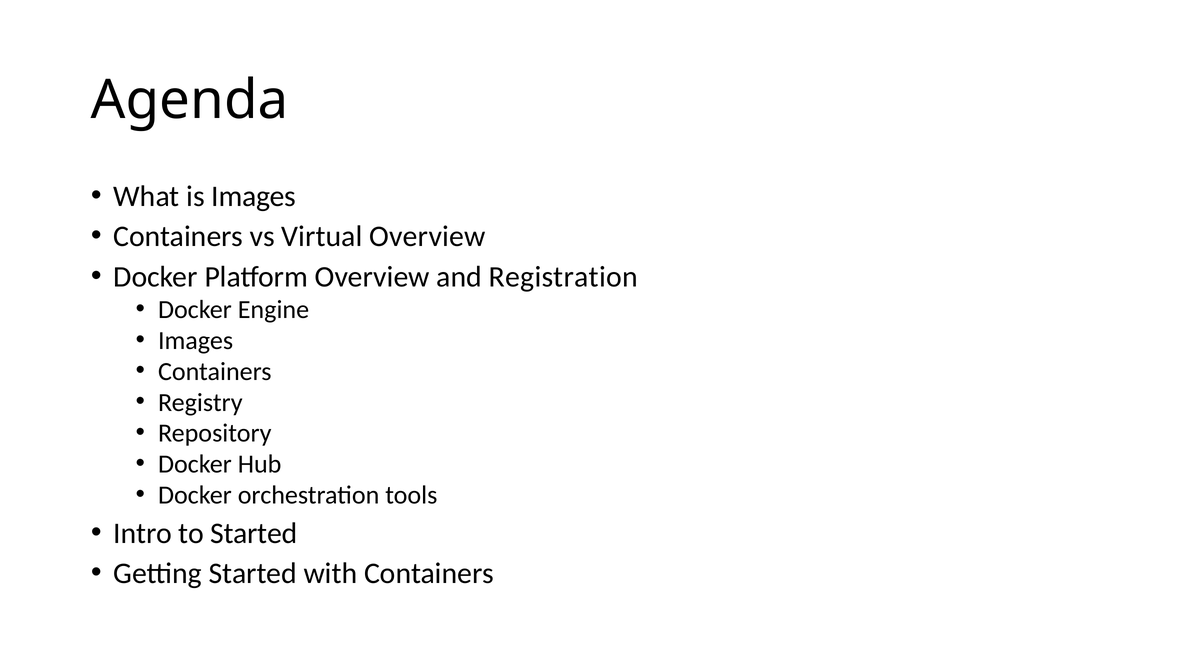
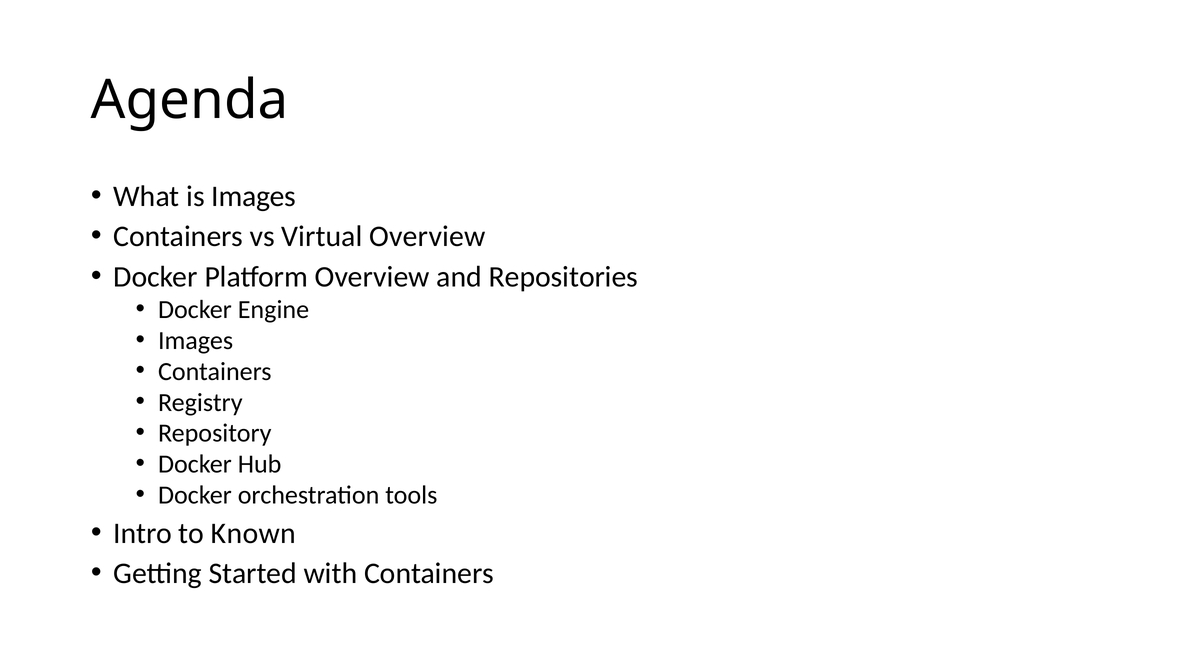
Registration: Registration -> Repositories
to Started: Started -> Known
